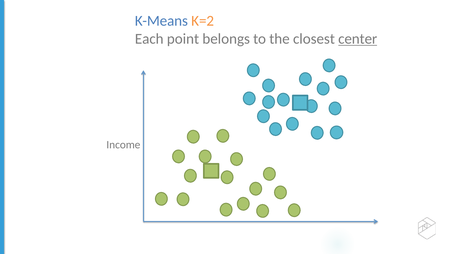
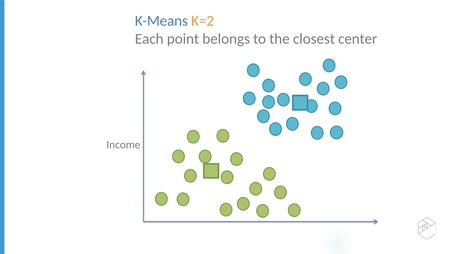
center underline: present -> none
